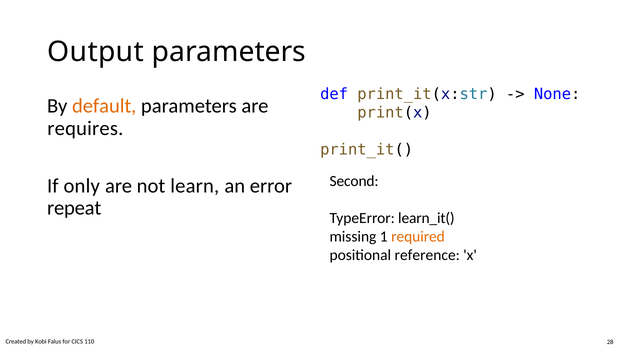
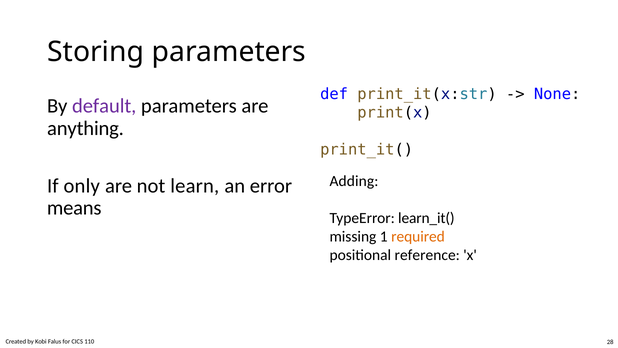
Output: Output -> Storing
default colour: orange -> purple
requires: requires -> anything
Second: Second -> Adding
repeat: repeat -> means
